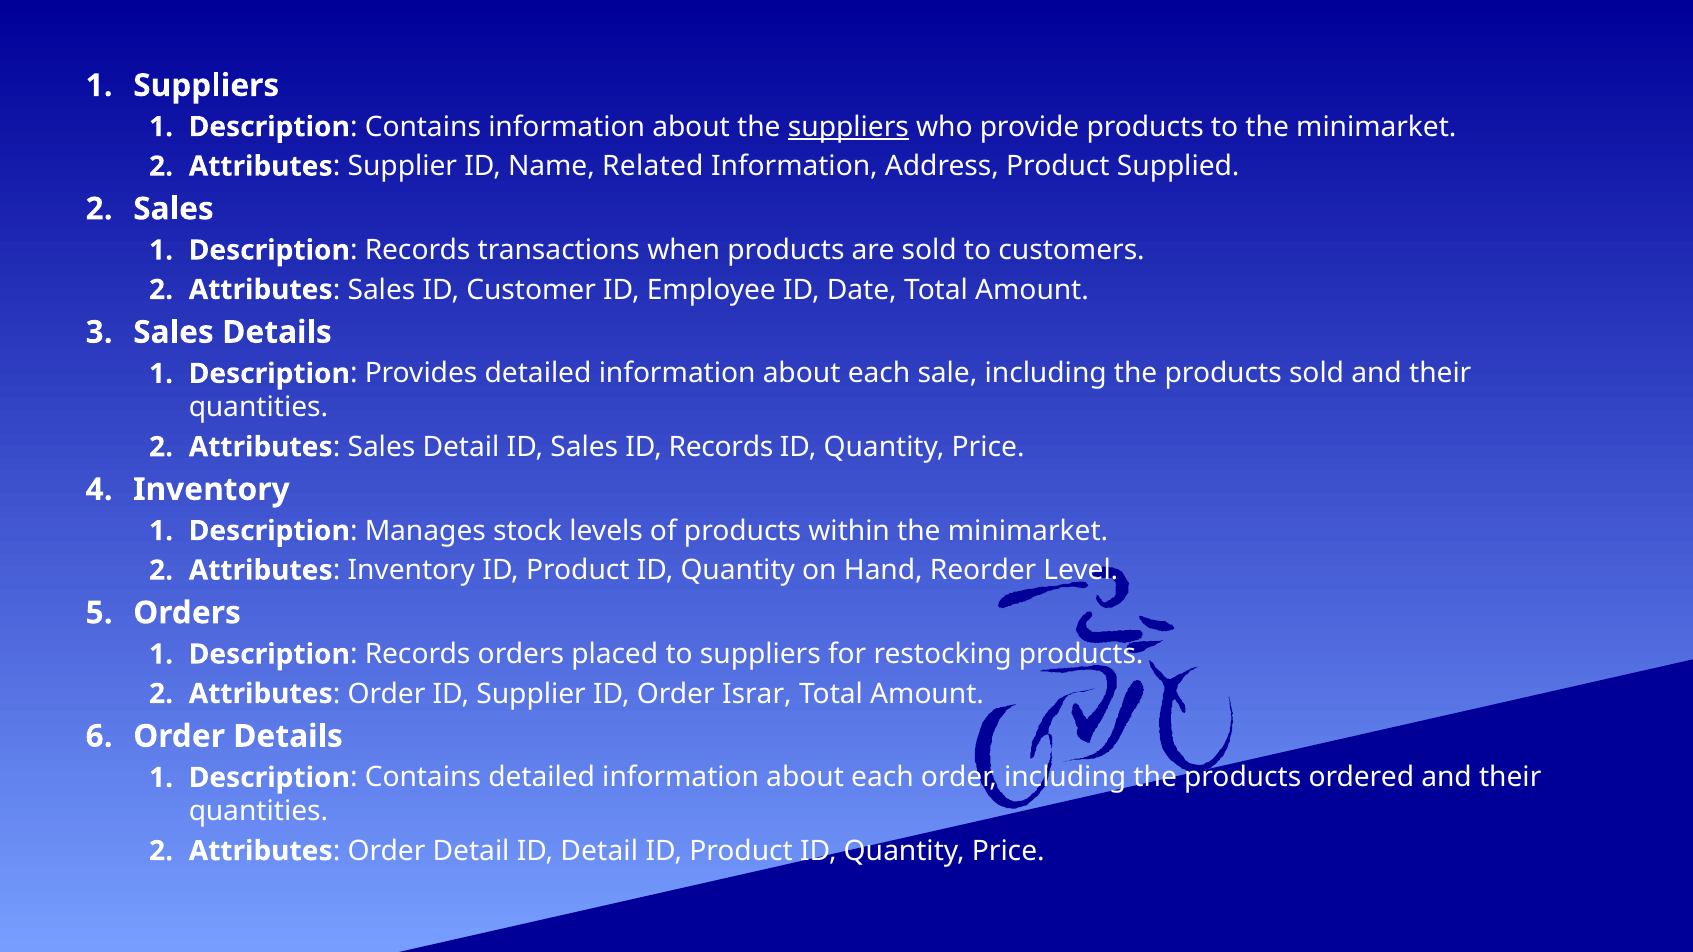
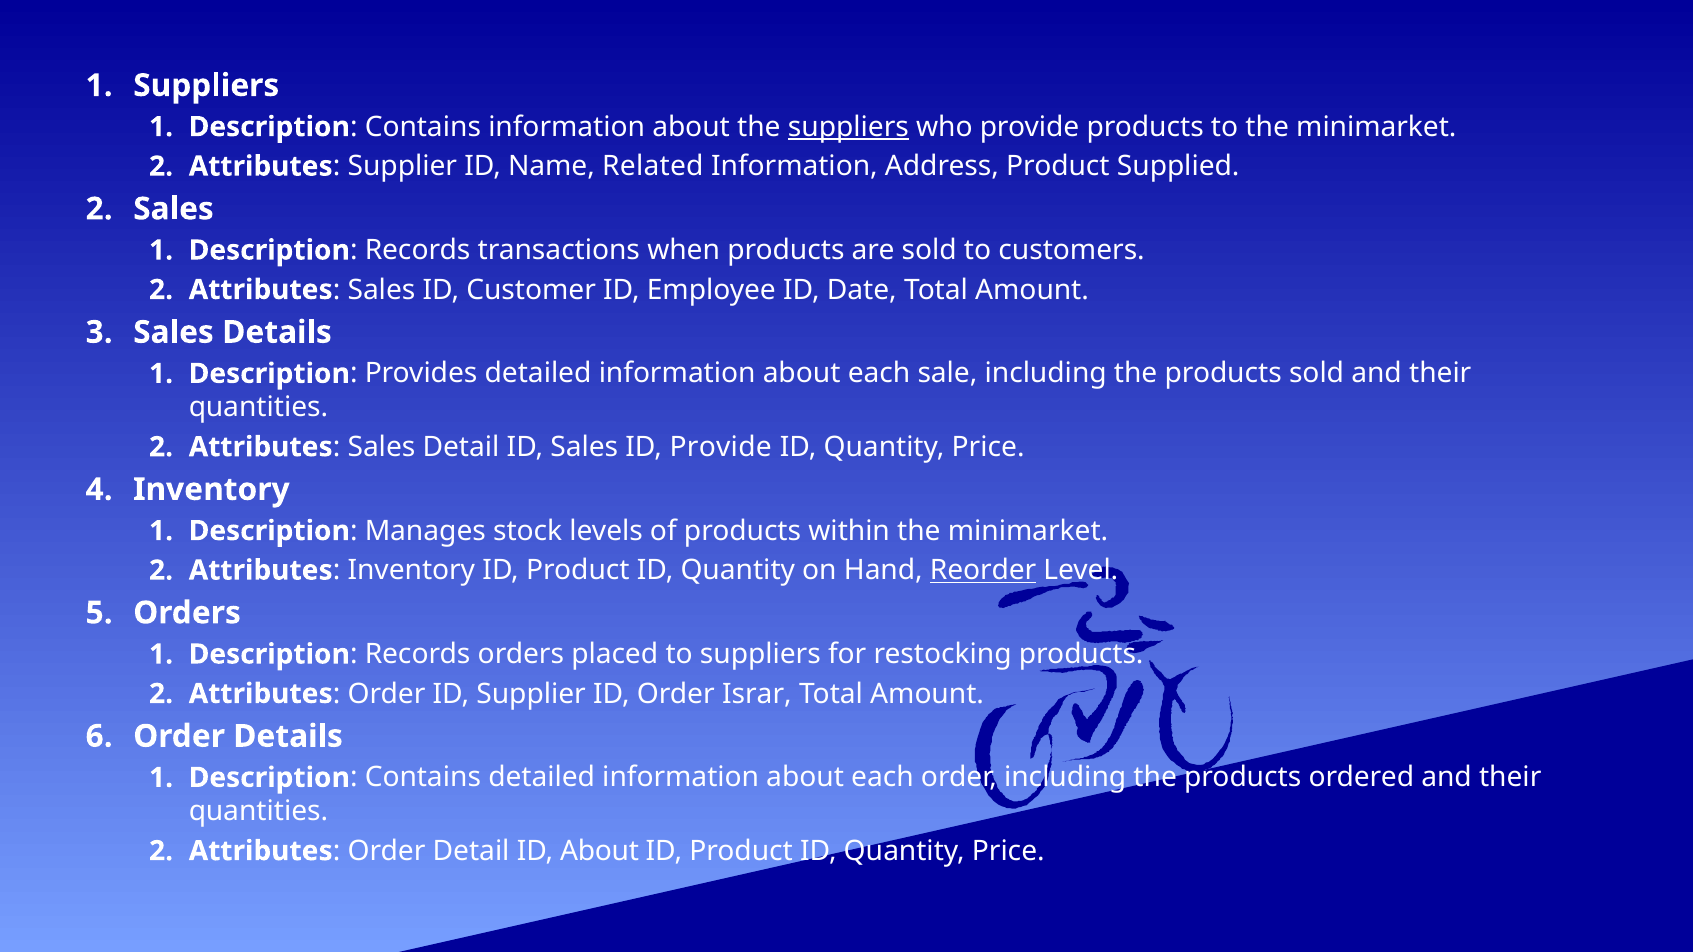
ID Records: Records -> Provide
Reorder underline: none -> present
ID Detail: Detail -> About
